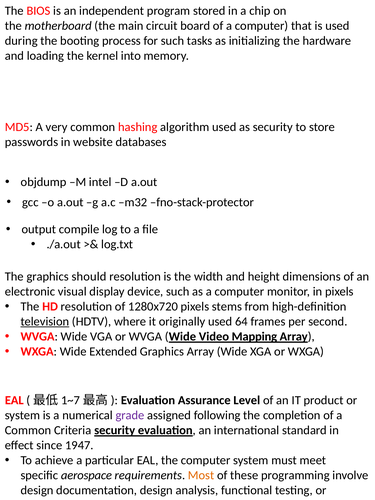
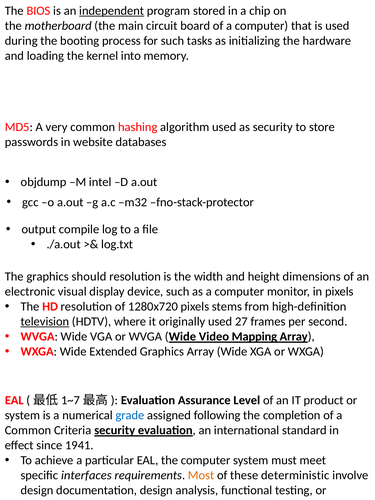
independent underline: none -> present
64: 64 -> 27
grade colour: purple -> blue
1947: 1947 -> 1941
aerospace: aerospace -> interfaces
programming: programming -> deterministic
